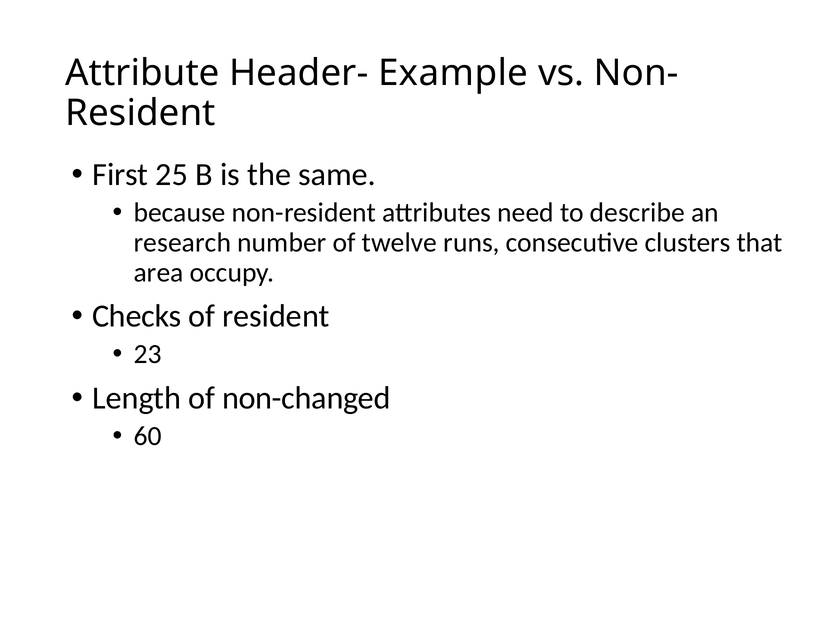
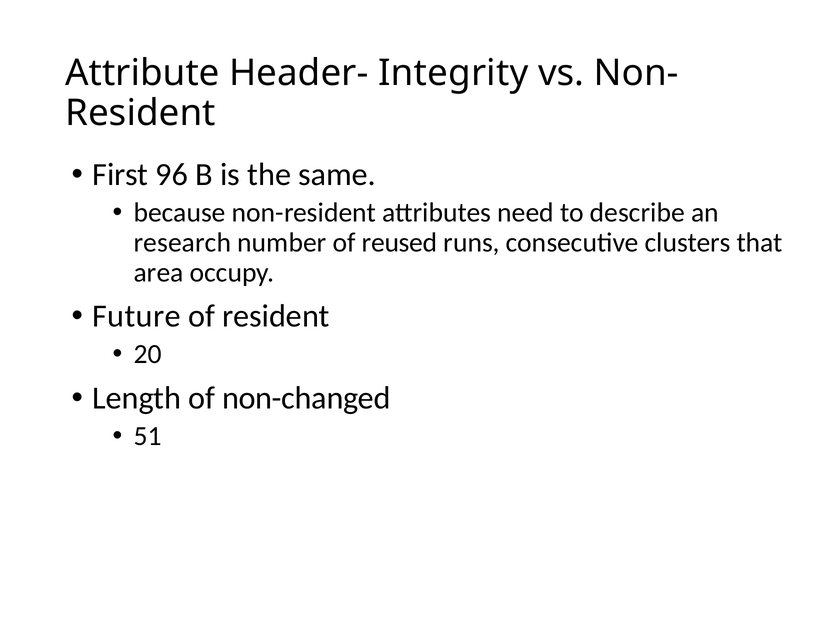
Example: Example -> Integrity
25: 25 -> 96
twelve: twelve -> reused
Checks: Checks -> Future
23: 23 -> 20
60: 60 -> 51
